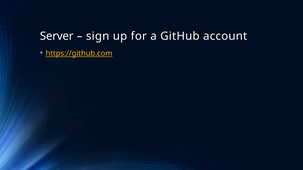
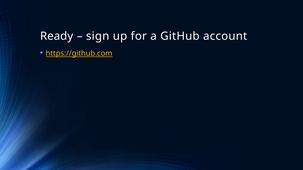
Server: Server -> Ready
